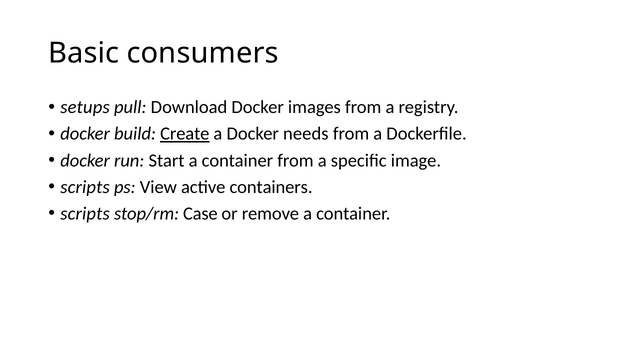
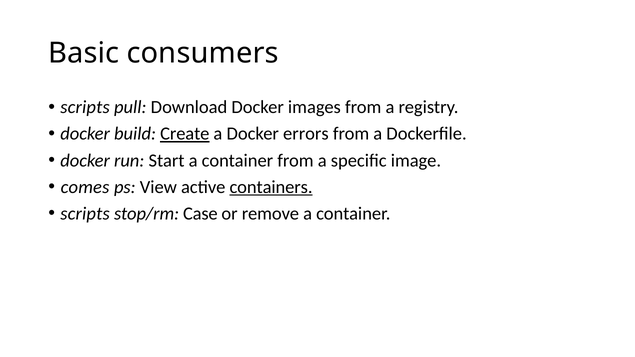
setups at (85, 107): setups -> scripts
needs: needs -> errors
scripts at (85, 187): scripts -> comes
containers underline: none -> present
